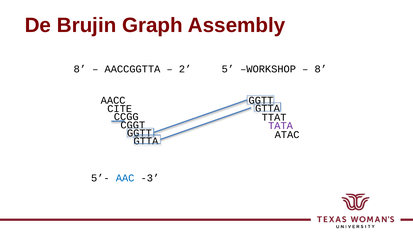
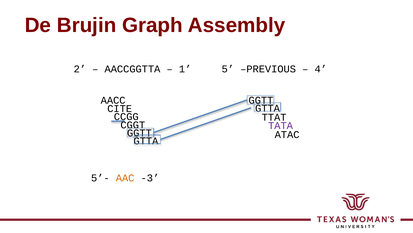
8 at (80, 69): 8 -> 2
2: 2 -> 1
WORKSHOP: WORKSHOP -> PREVIOUS
8 at (321, 69): 8 -> 4
AAC colour: blue -> orange
